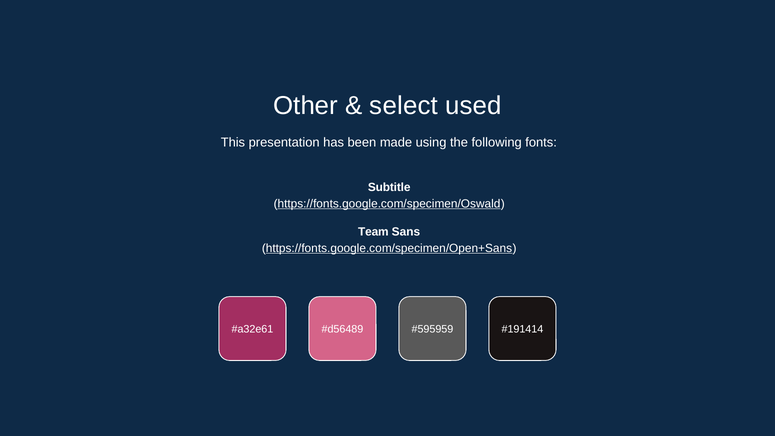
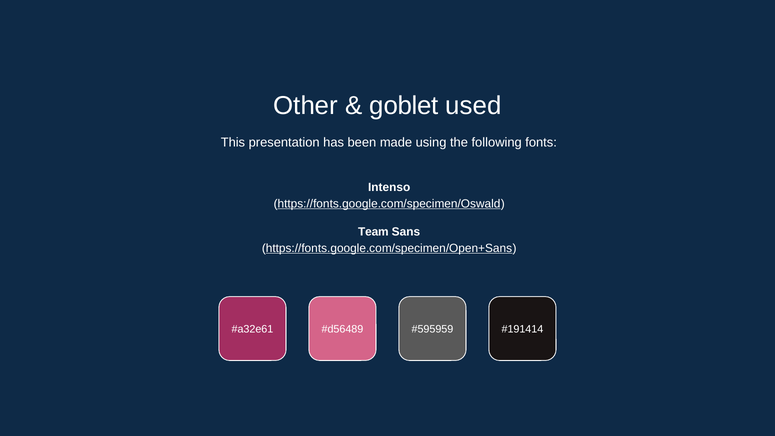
select: select -> goblet
Subtitle: Subtitle -> Intenso
